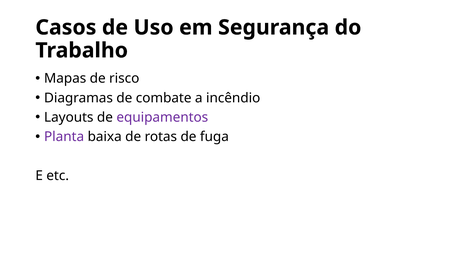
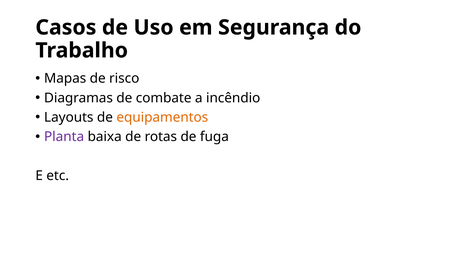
equipamentos colour: purple -> orange
